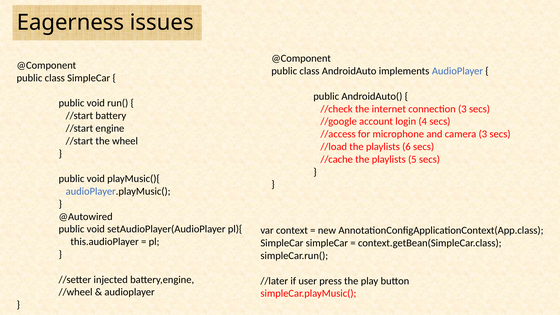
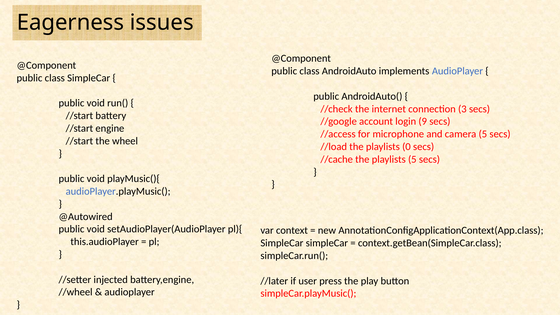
4: 4 -> 9
camera 3: 3 -> 5
6: 6 -> 0
